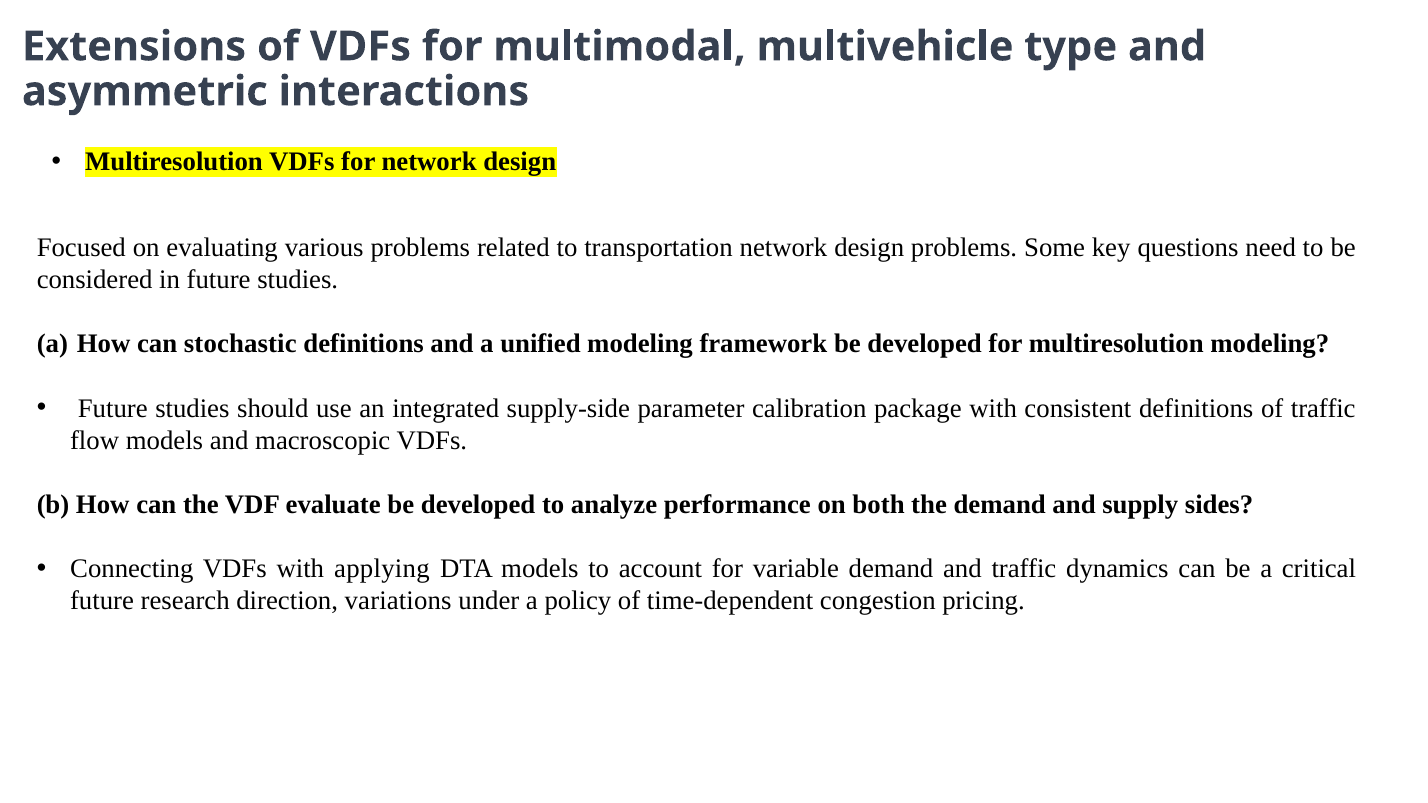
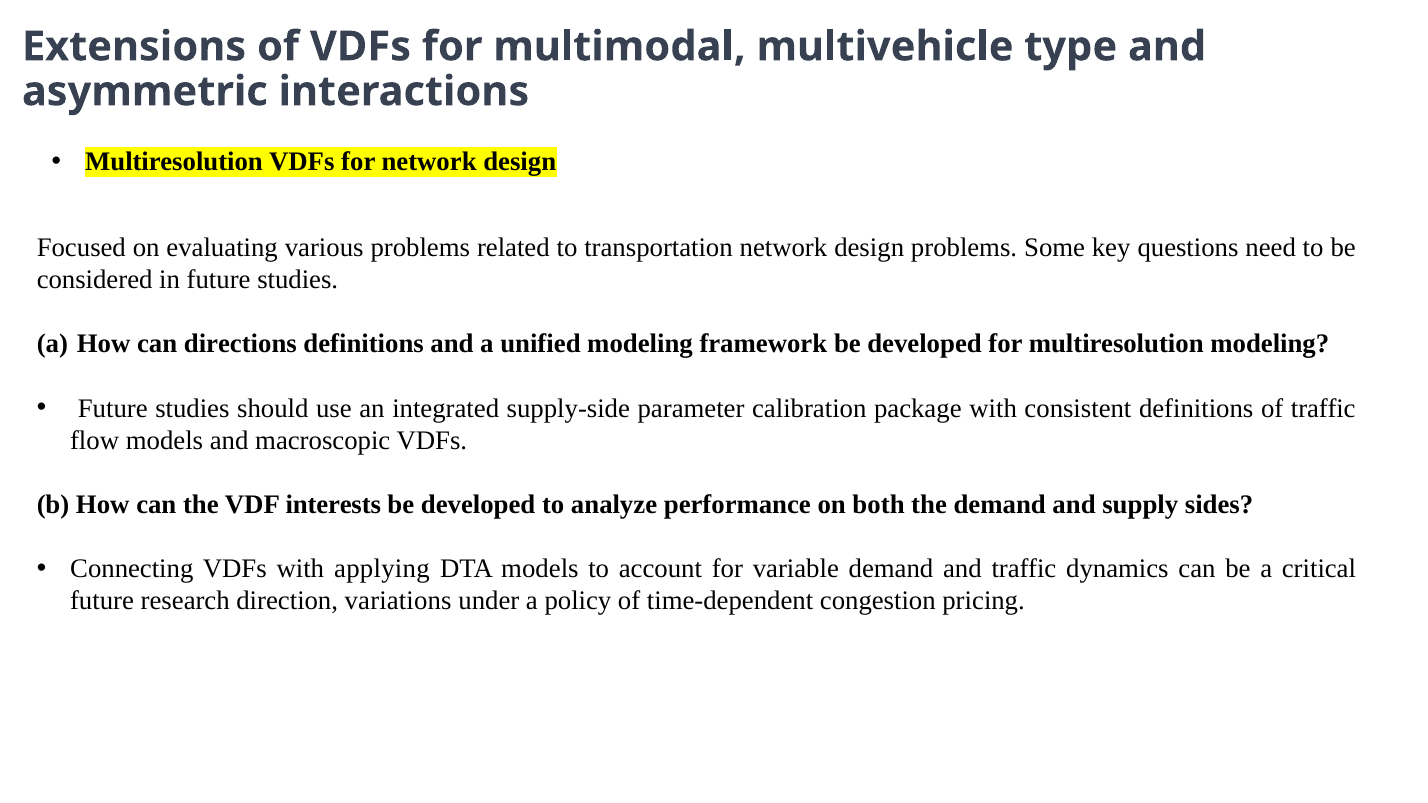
stochastic: stochastic -> directions
evaluate: evaluate -> interests
